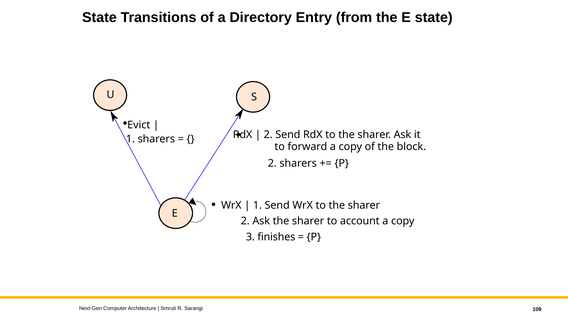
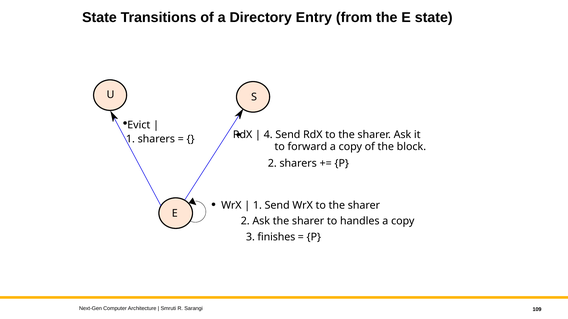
2 at (268, 135): 2 -> 4
account: account -> handles
